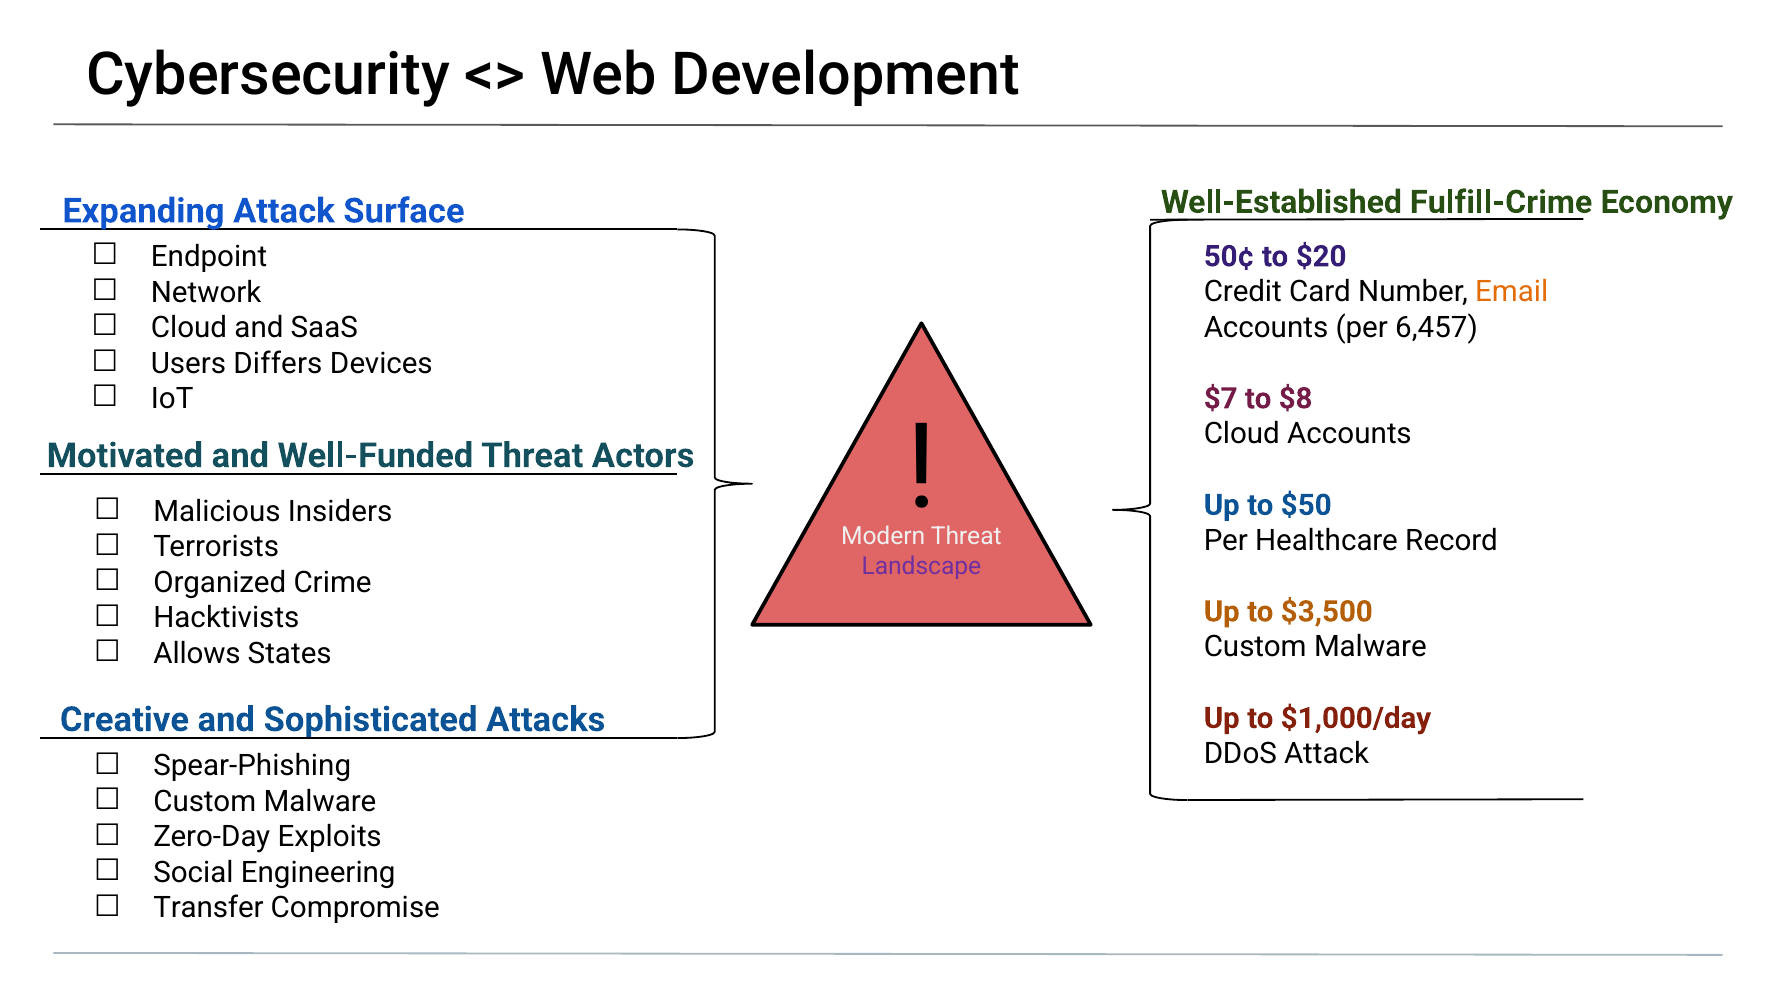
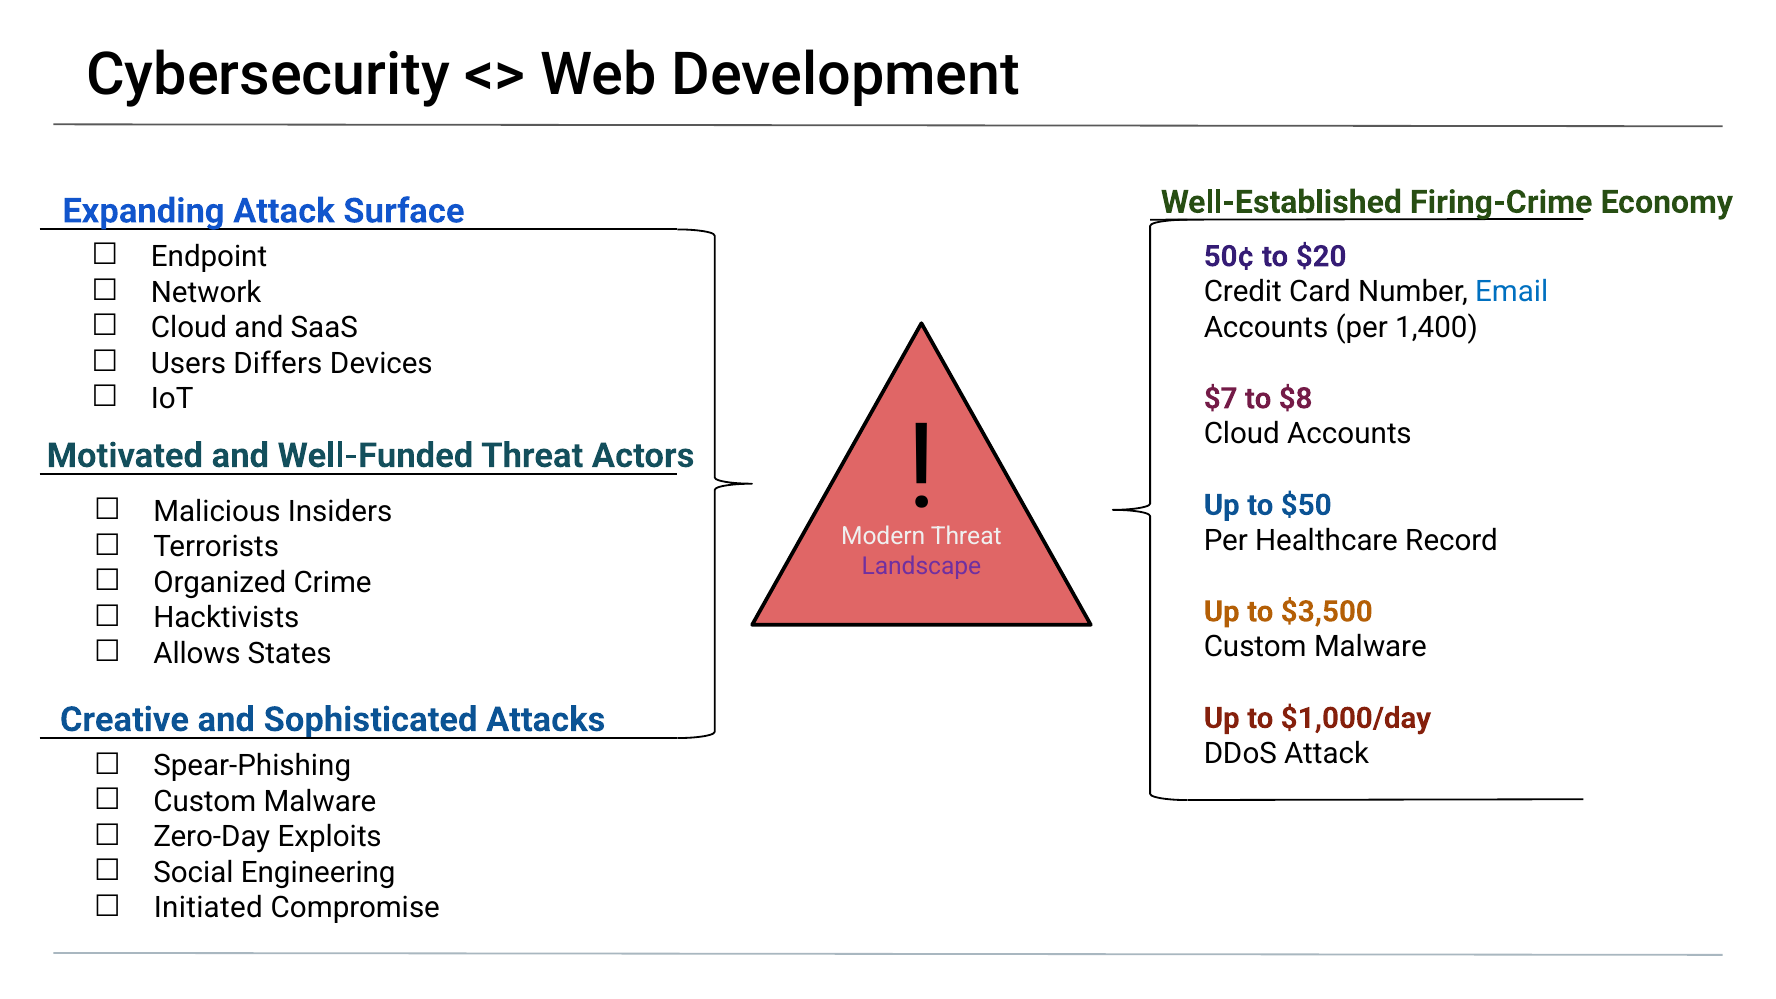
Fulfill-Crime: Fulfill-Crime -> Firing-Crime
Email colour: orange -> blue
6,457: 6,457 -> 1,400
Transfer: Transfer -> Initiated
